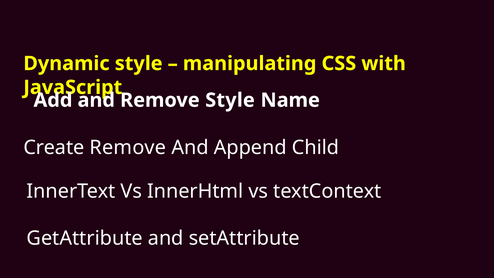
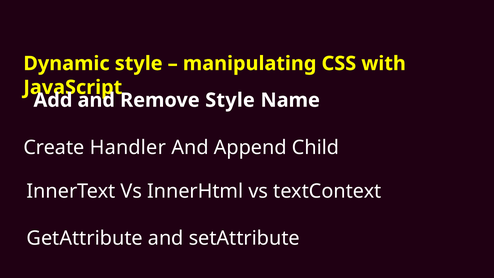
Create Remove: Remove -> Handler
